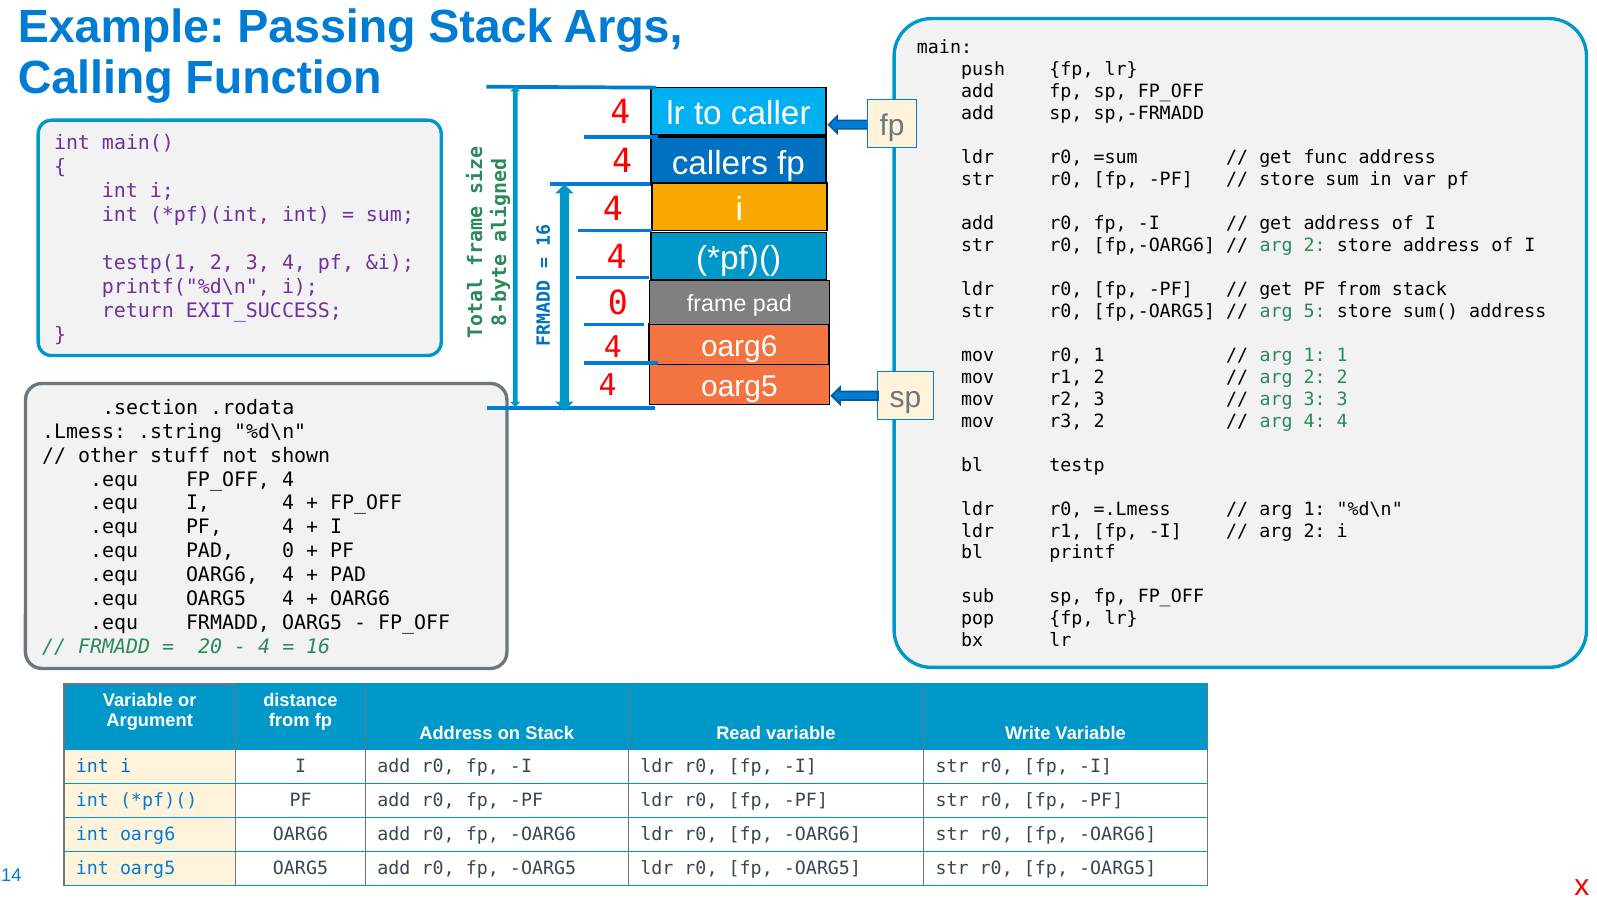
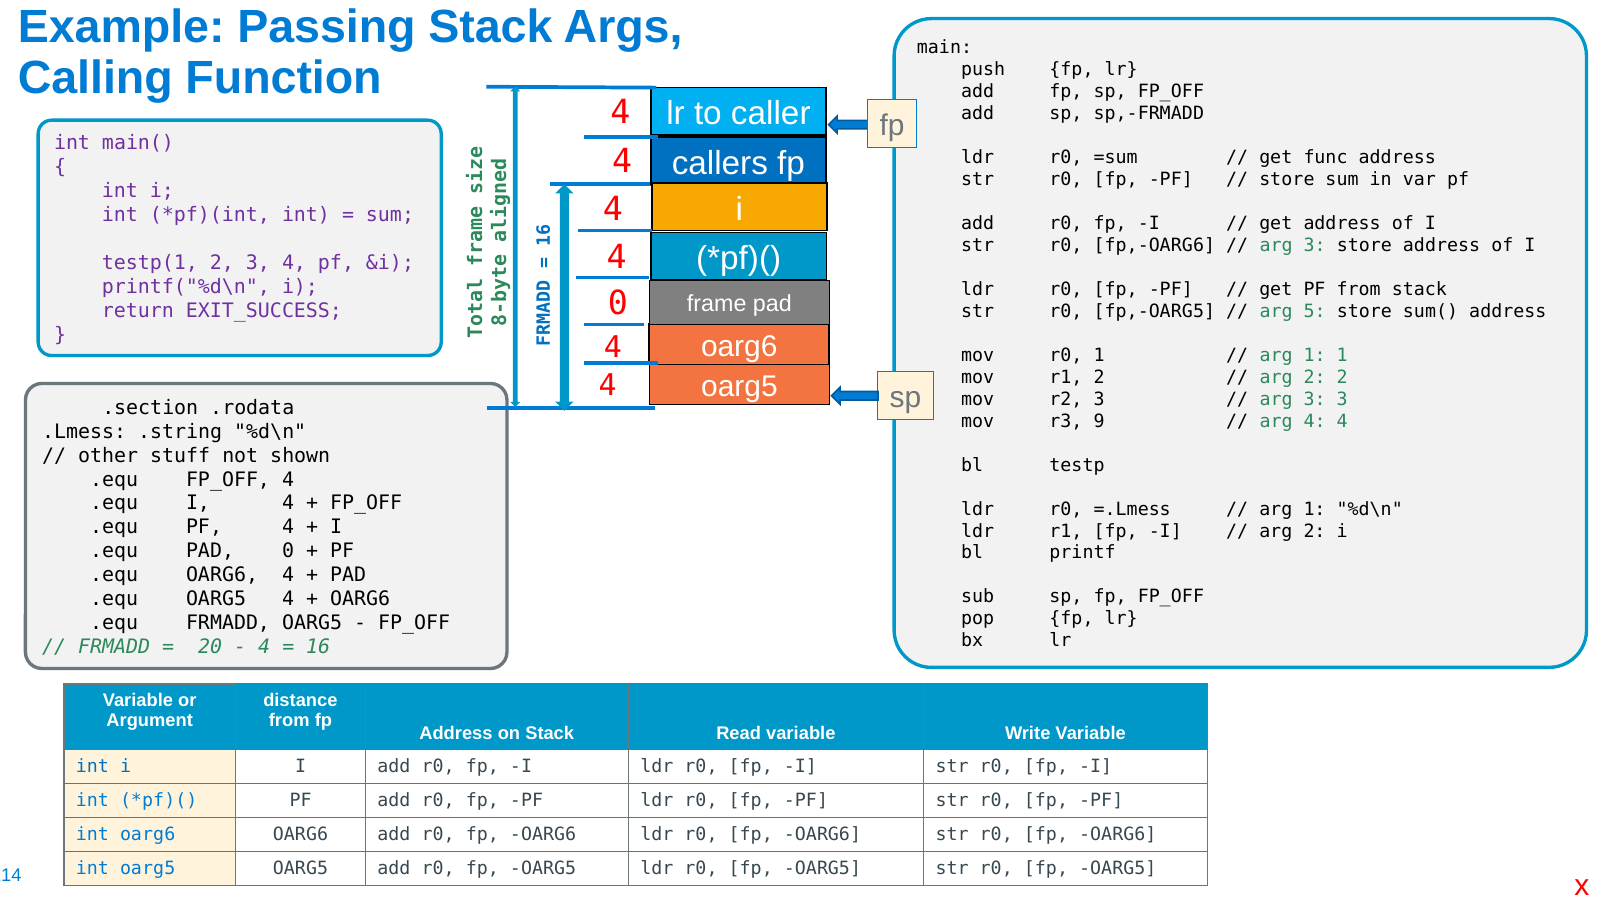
2 at (1315, 245): 2 -> 3
r3 2: 2 -> 9
